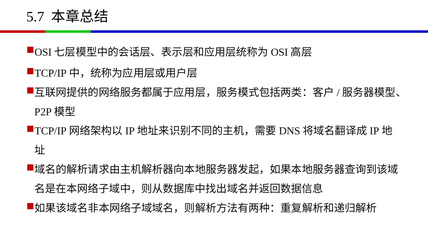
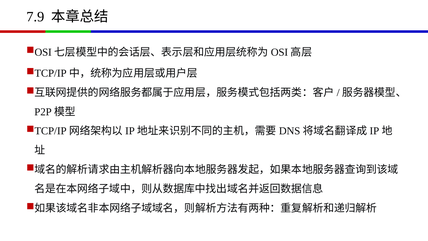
5.7: 5.7 -> 7.9
